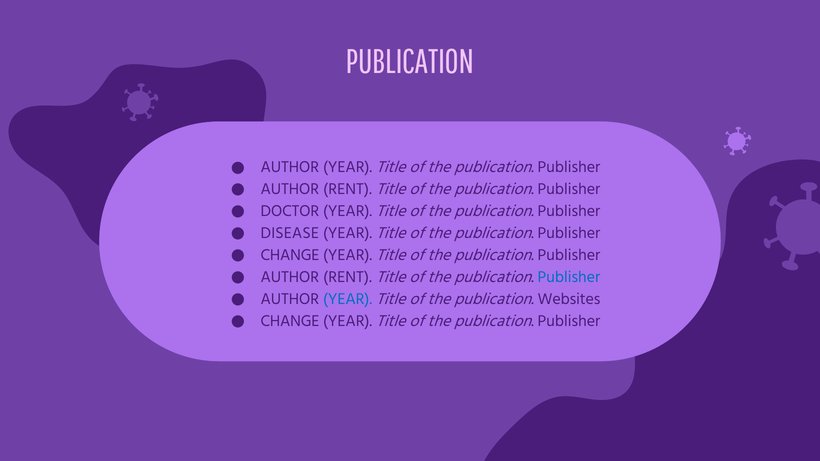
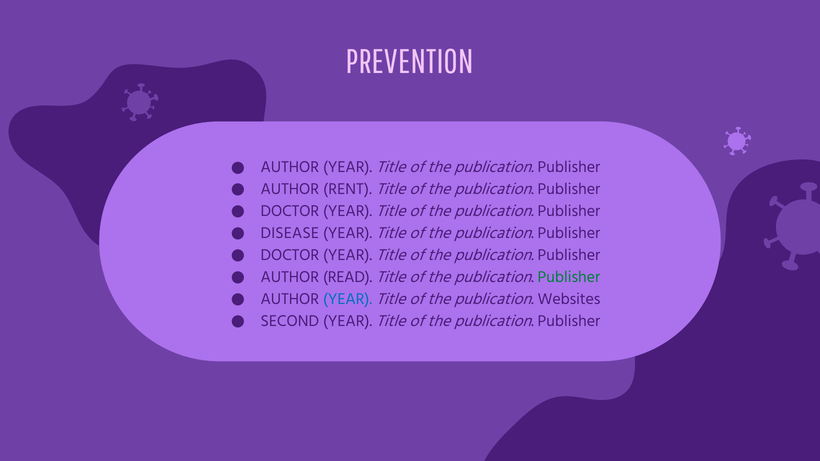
PUBLICATION at (410, 62): PUBLICATION -> PREVENTION
CHANGE at (290, 255): CHANGE -> DOCTOR
RENT at (347, 277): RENT -> READ
Publisher at (569, 277) colour: blue -> green
CHANGE at (290, 321): CHANGE -> SECOND
